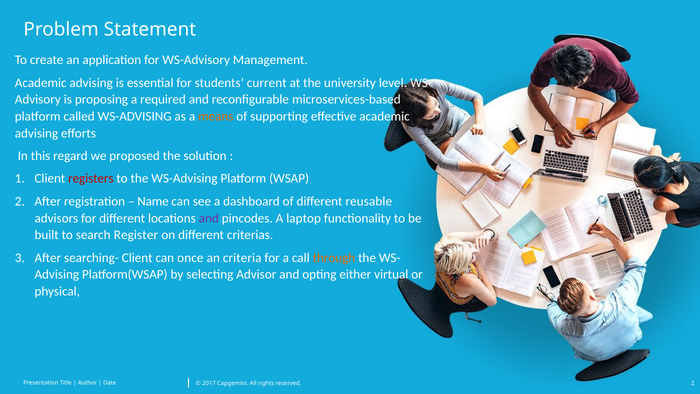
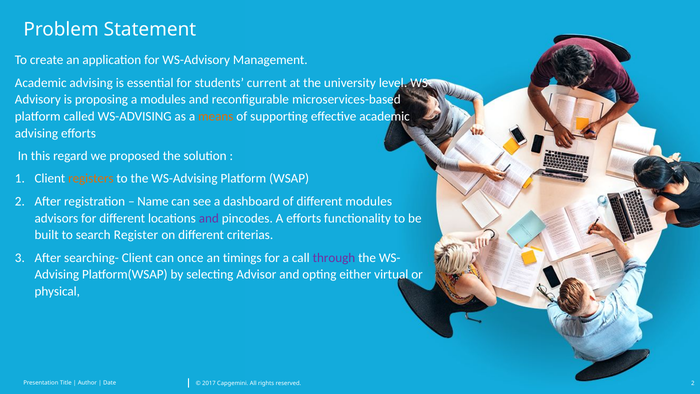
a required: required -> modules
registers colour: red -> orange
different reusable: reusable -> modules
A laptop: laptop -> efforts
criteria: criteria -> timings
through colour: orange -> purple
